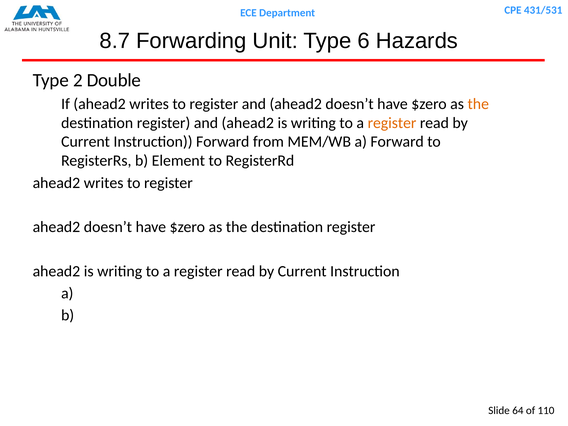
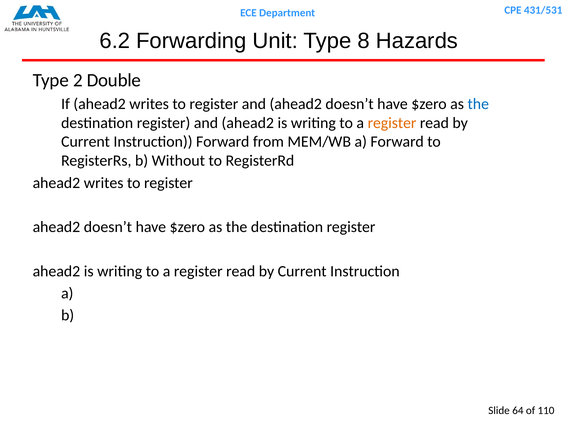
8.7: 8.7 -> 6.2
6: 6 -> 8
the at (478, 104) colour: orange -> blue
Element: Element -> Without
